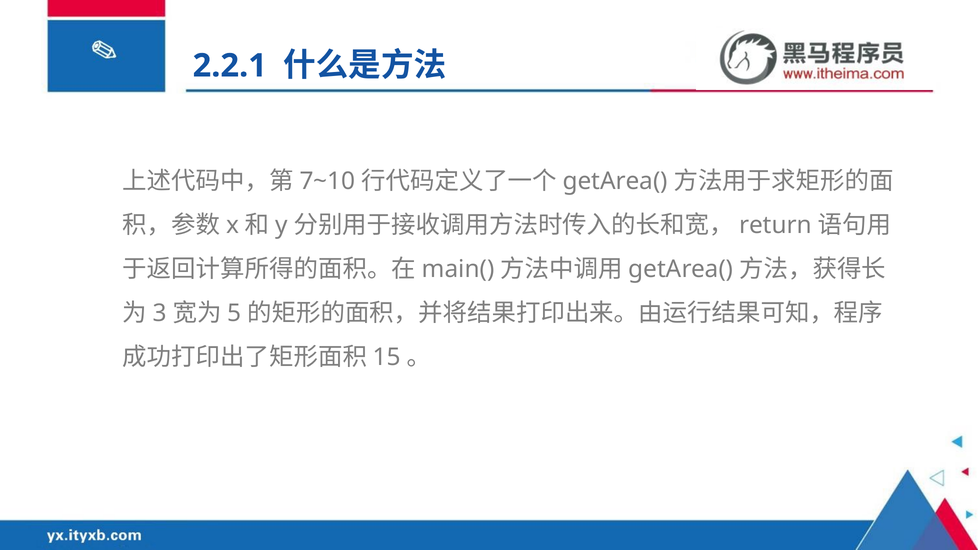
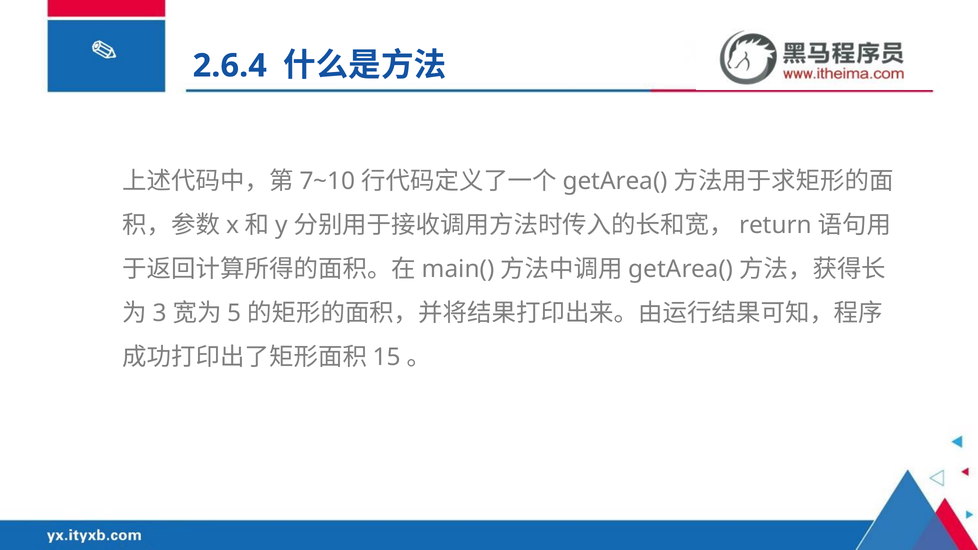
2.2.1: 2.2.1 -> 2.6.4
